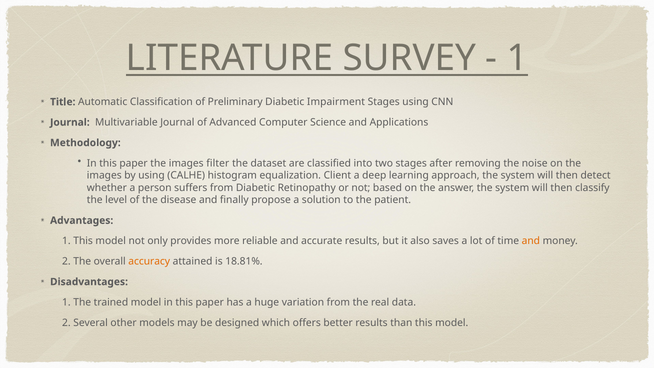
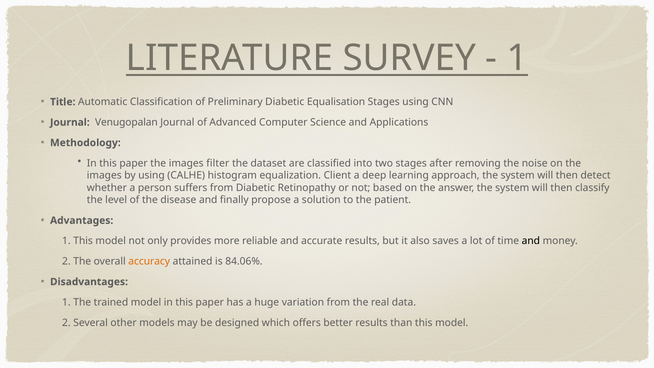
Impairment: Impairment -> Equalisation
Multivariable: Multivariable -> Venugopalan
and at (531, 241) colour: orange -> black
18.81%: 18.81% -> 84.06%
